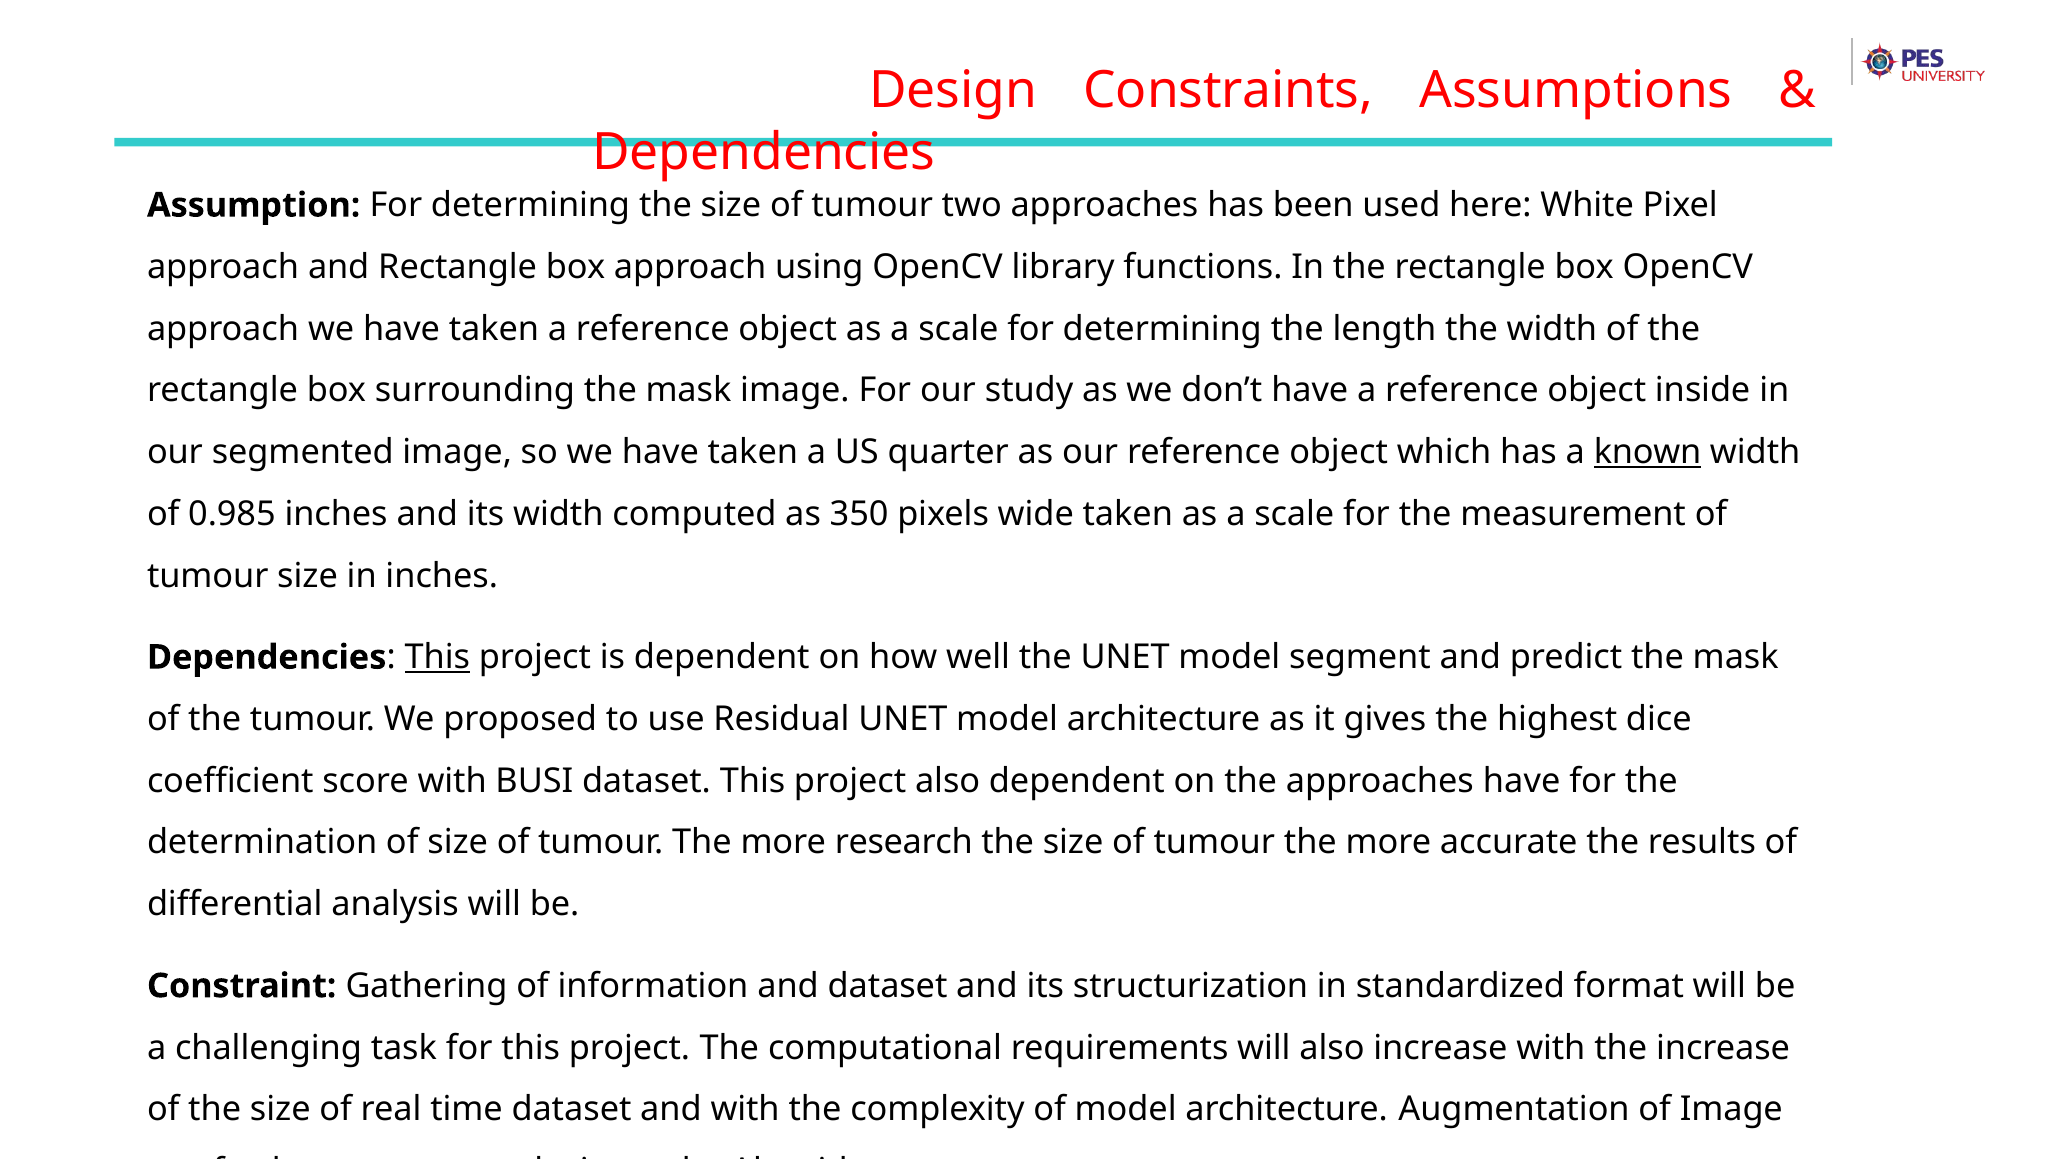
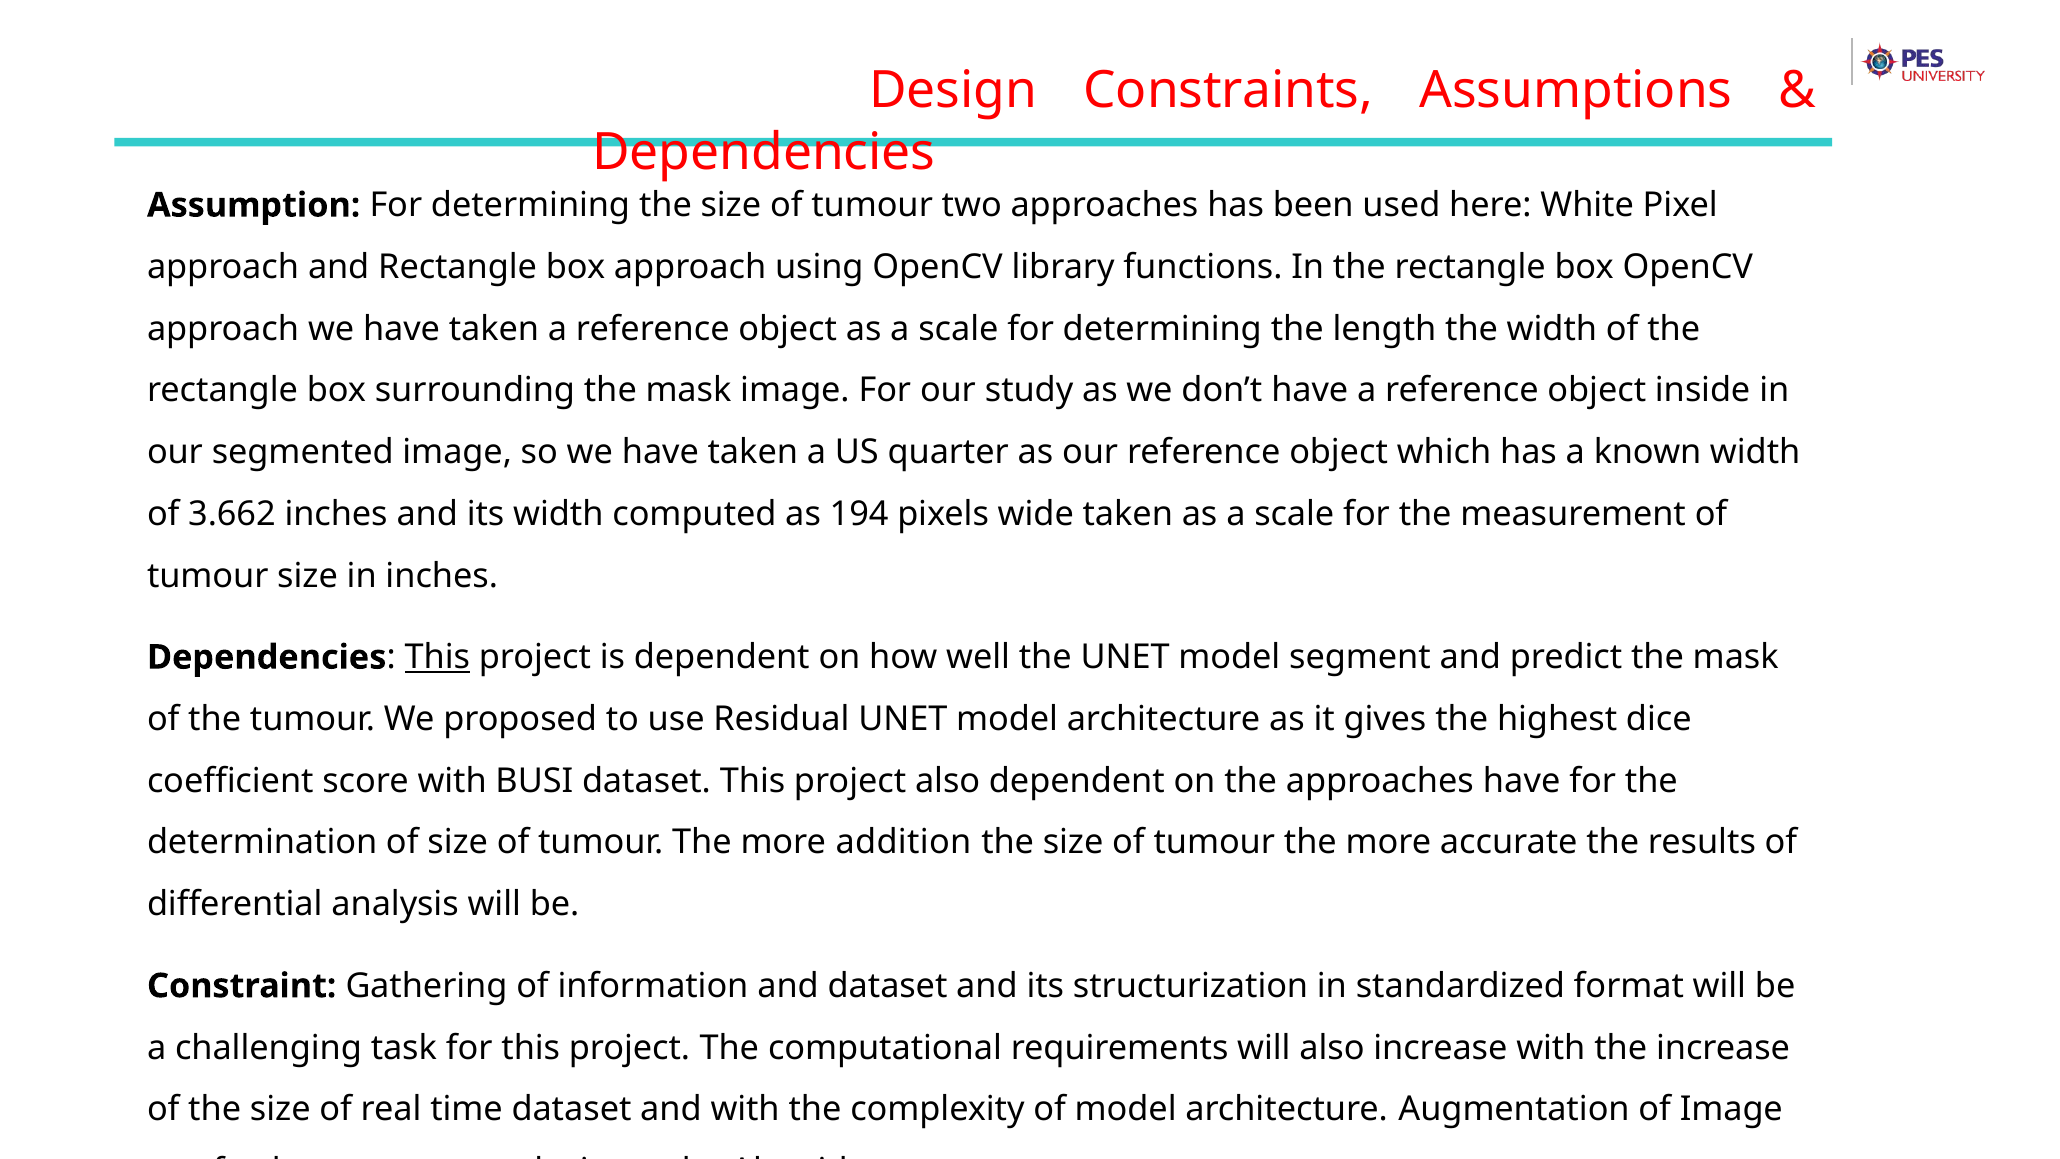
known underline: present -> none
0.985: 0.985 -> 3.662
350: 350 -> 194
research: research -> addition
